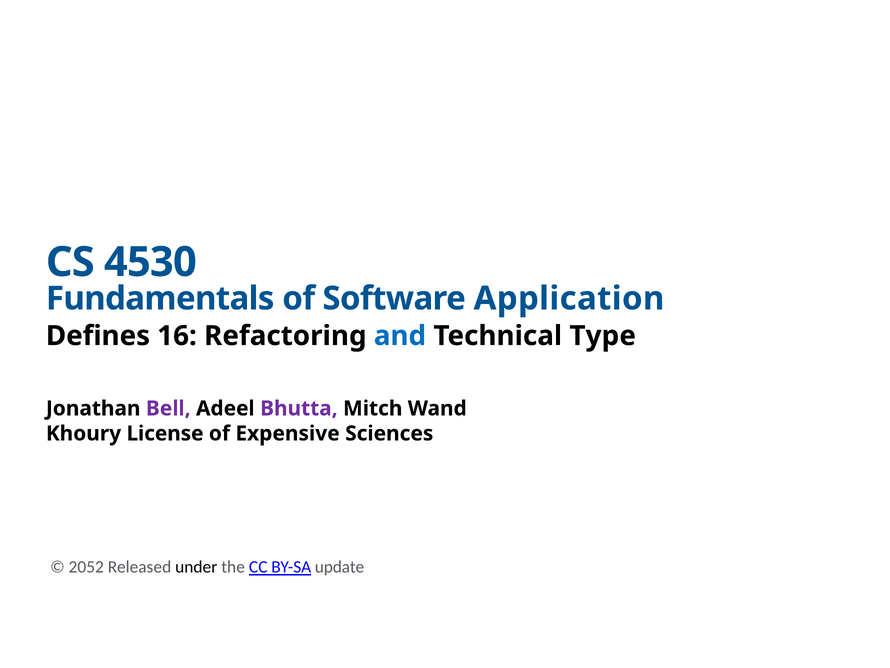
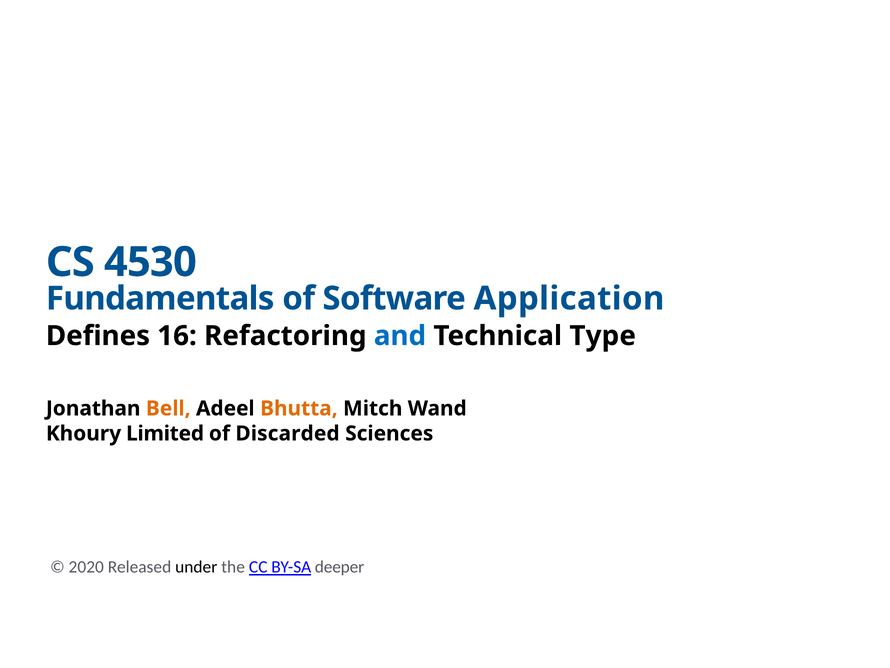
Bell colour: purple -> orange
Bhutta colour: purple -> orange
License: License -> Limited
Expensive: Expensive -> Discarded
2052: 2052 -> 2020
update: update -> deeper
